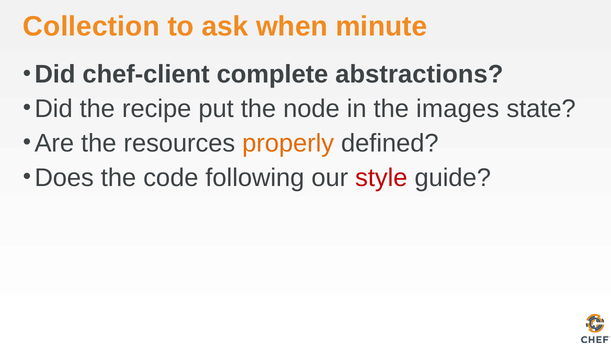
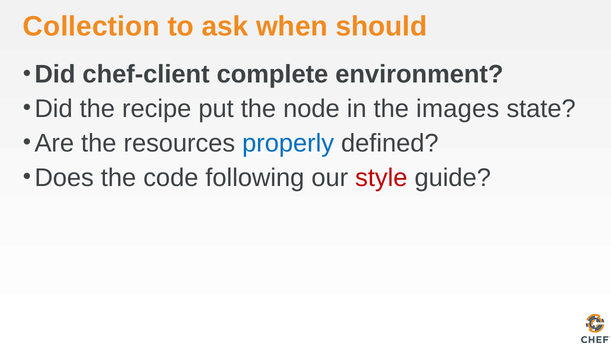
minute: minute -> should
abstractions: abstractions -> environment
properly colour: orange -> blue
